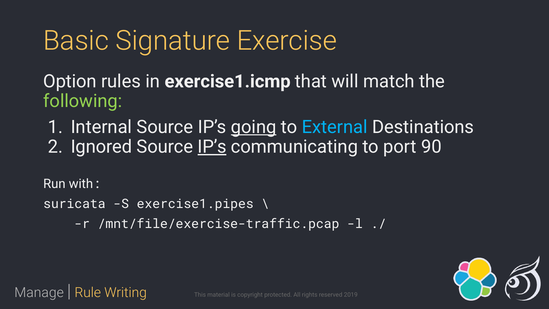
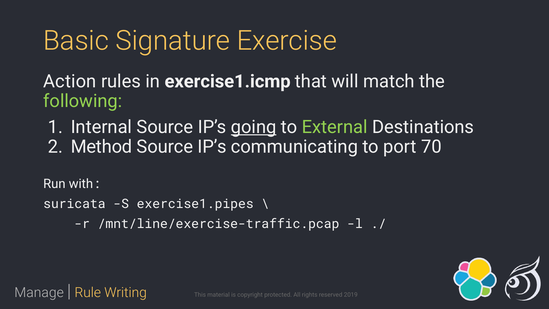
Option: Option -> Action
External colour: light blue -> light green
Ignored: Ignored -> Method
IP’s at (212, 147) underline: present -> none
90: 90 -> 70
/mnt/file/exercise-traffic.pcap: /mnt/file/exercise-traffic.pcap -> /mnt/line/exercise-traffic.pcap
